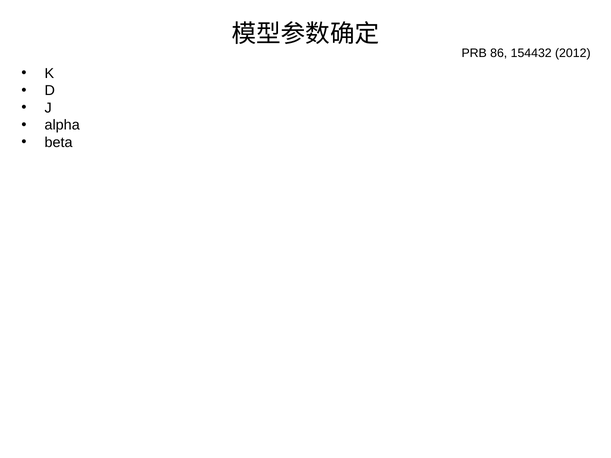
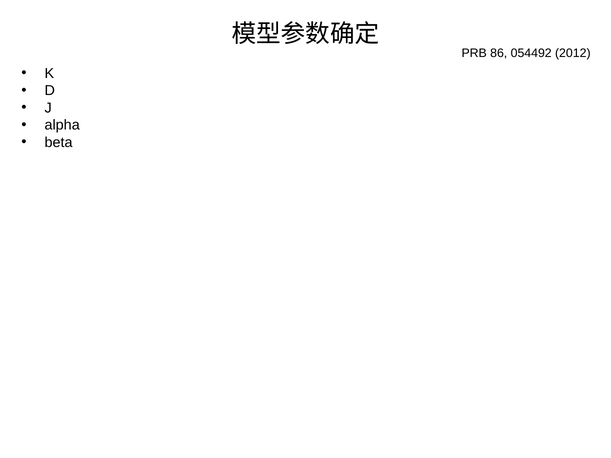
154432: 154432 -> 054492
